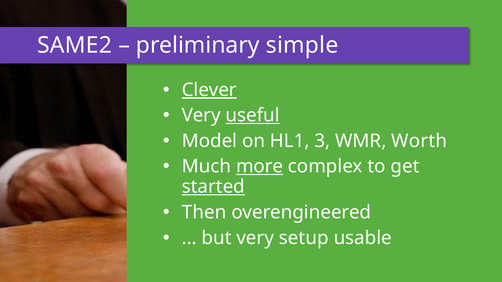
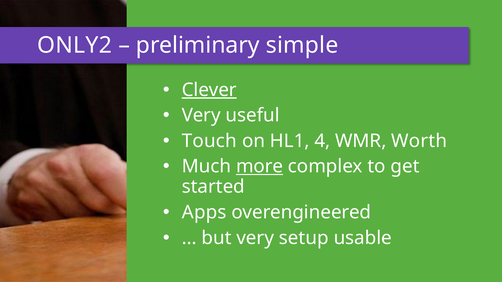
SAME2: SAME2 -> ONLY2
useful underline: present -> none
Model: Model -> Touch
3: 3 -> 4
started underline: present -> none
Then: Then -> Apps
